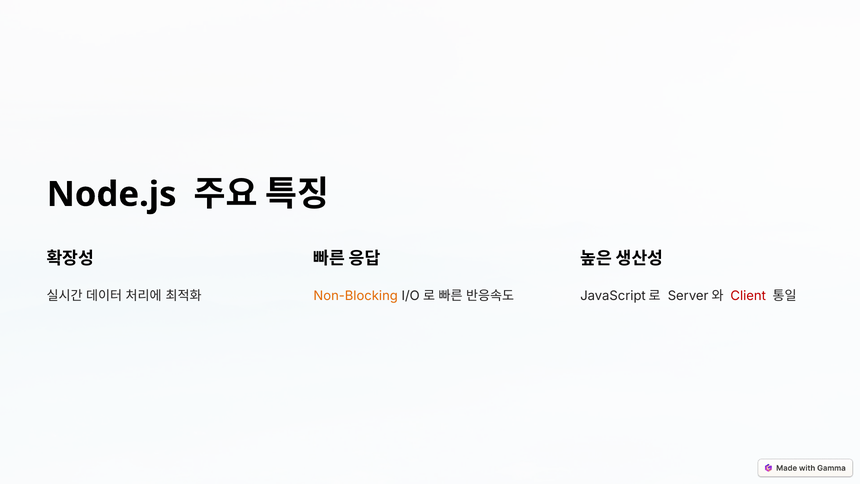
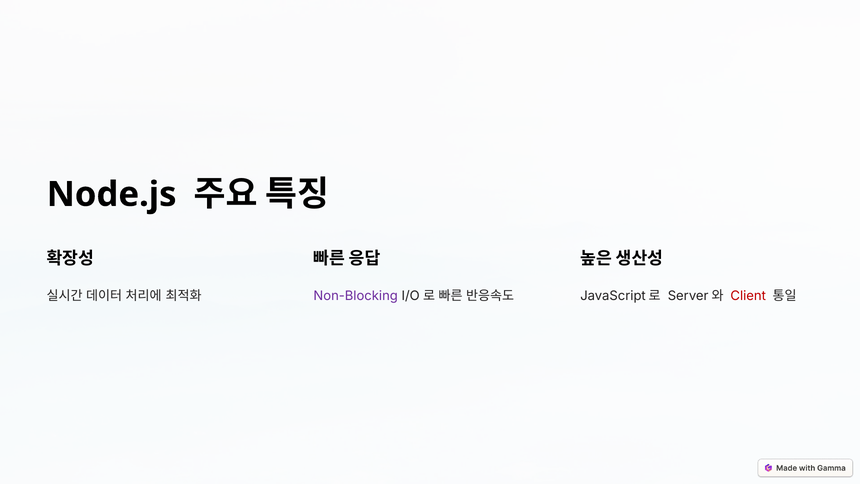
Non-Blocking colour: orange -> purple
